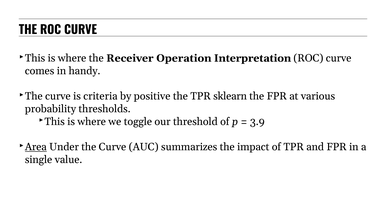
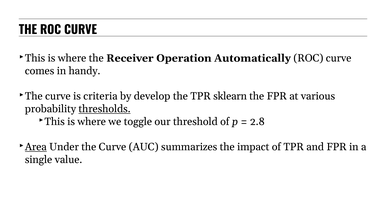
Interpretation: Interpretation -> Automatically
positive: positive -> develop
thresholds underline: none -> present
3.9: 3.9 -> 2.8
